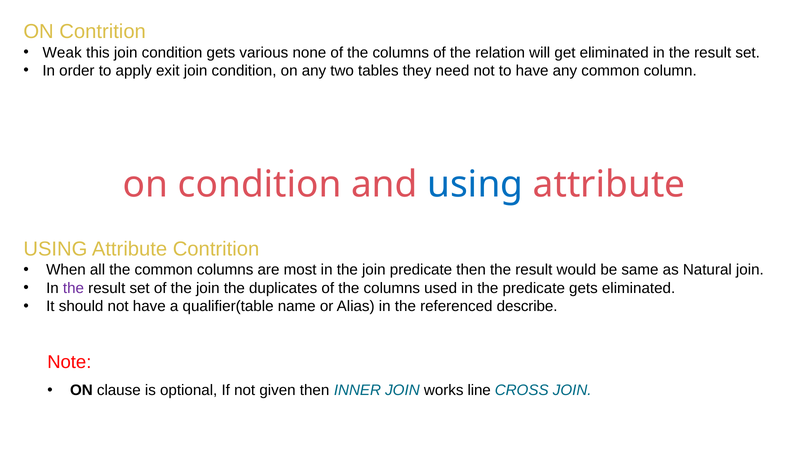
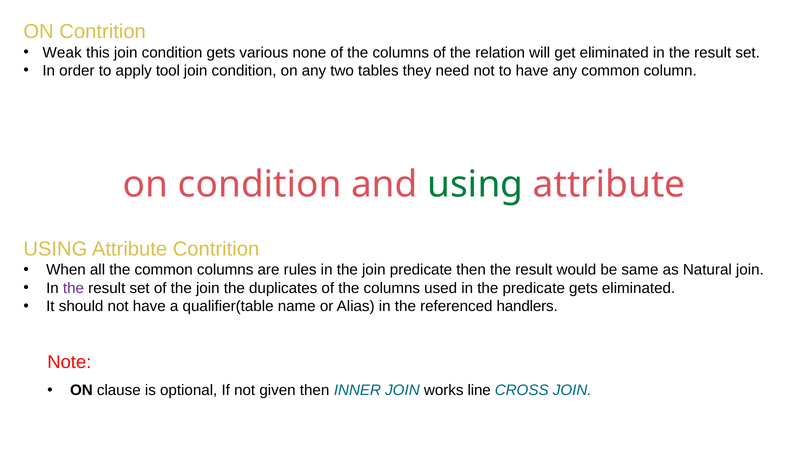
exit: exit -> tool
using at (475, 185) colour: blue -> green
most: most -> rules
describe: describe -> handlers
